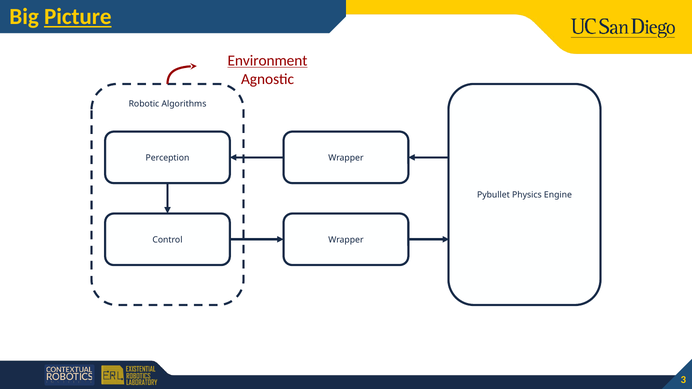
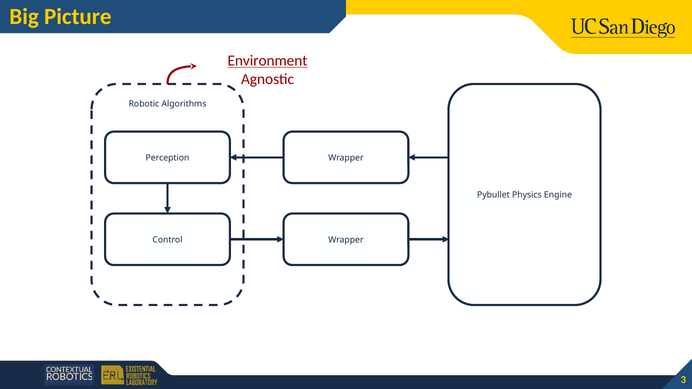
Picture underline: present -> none
